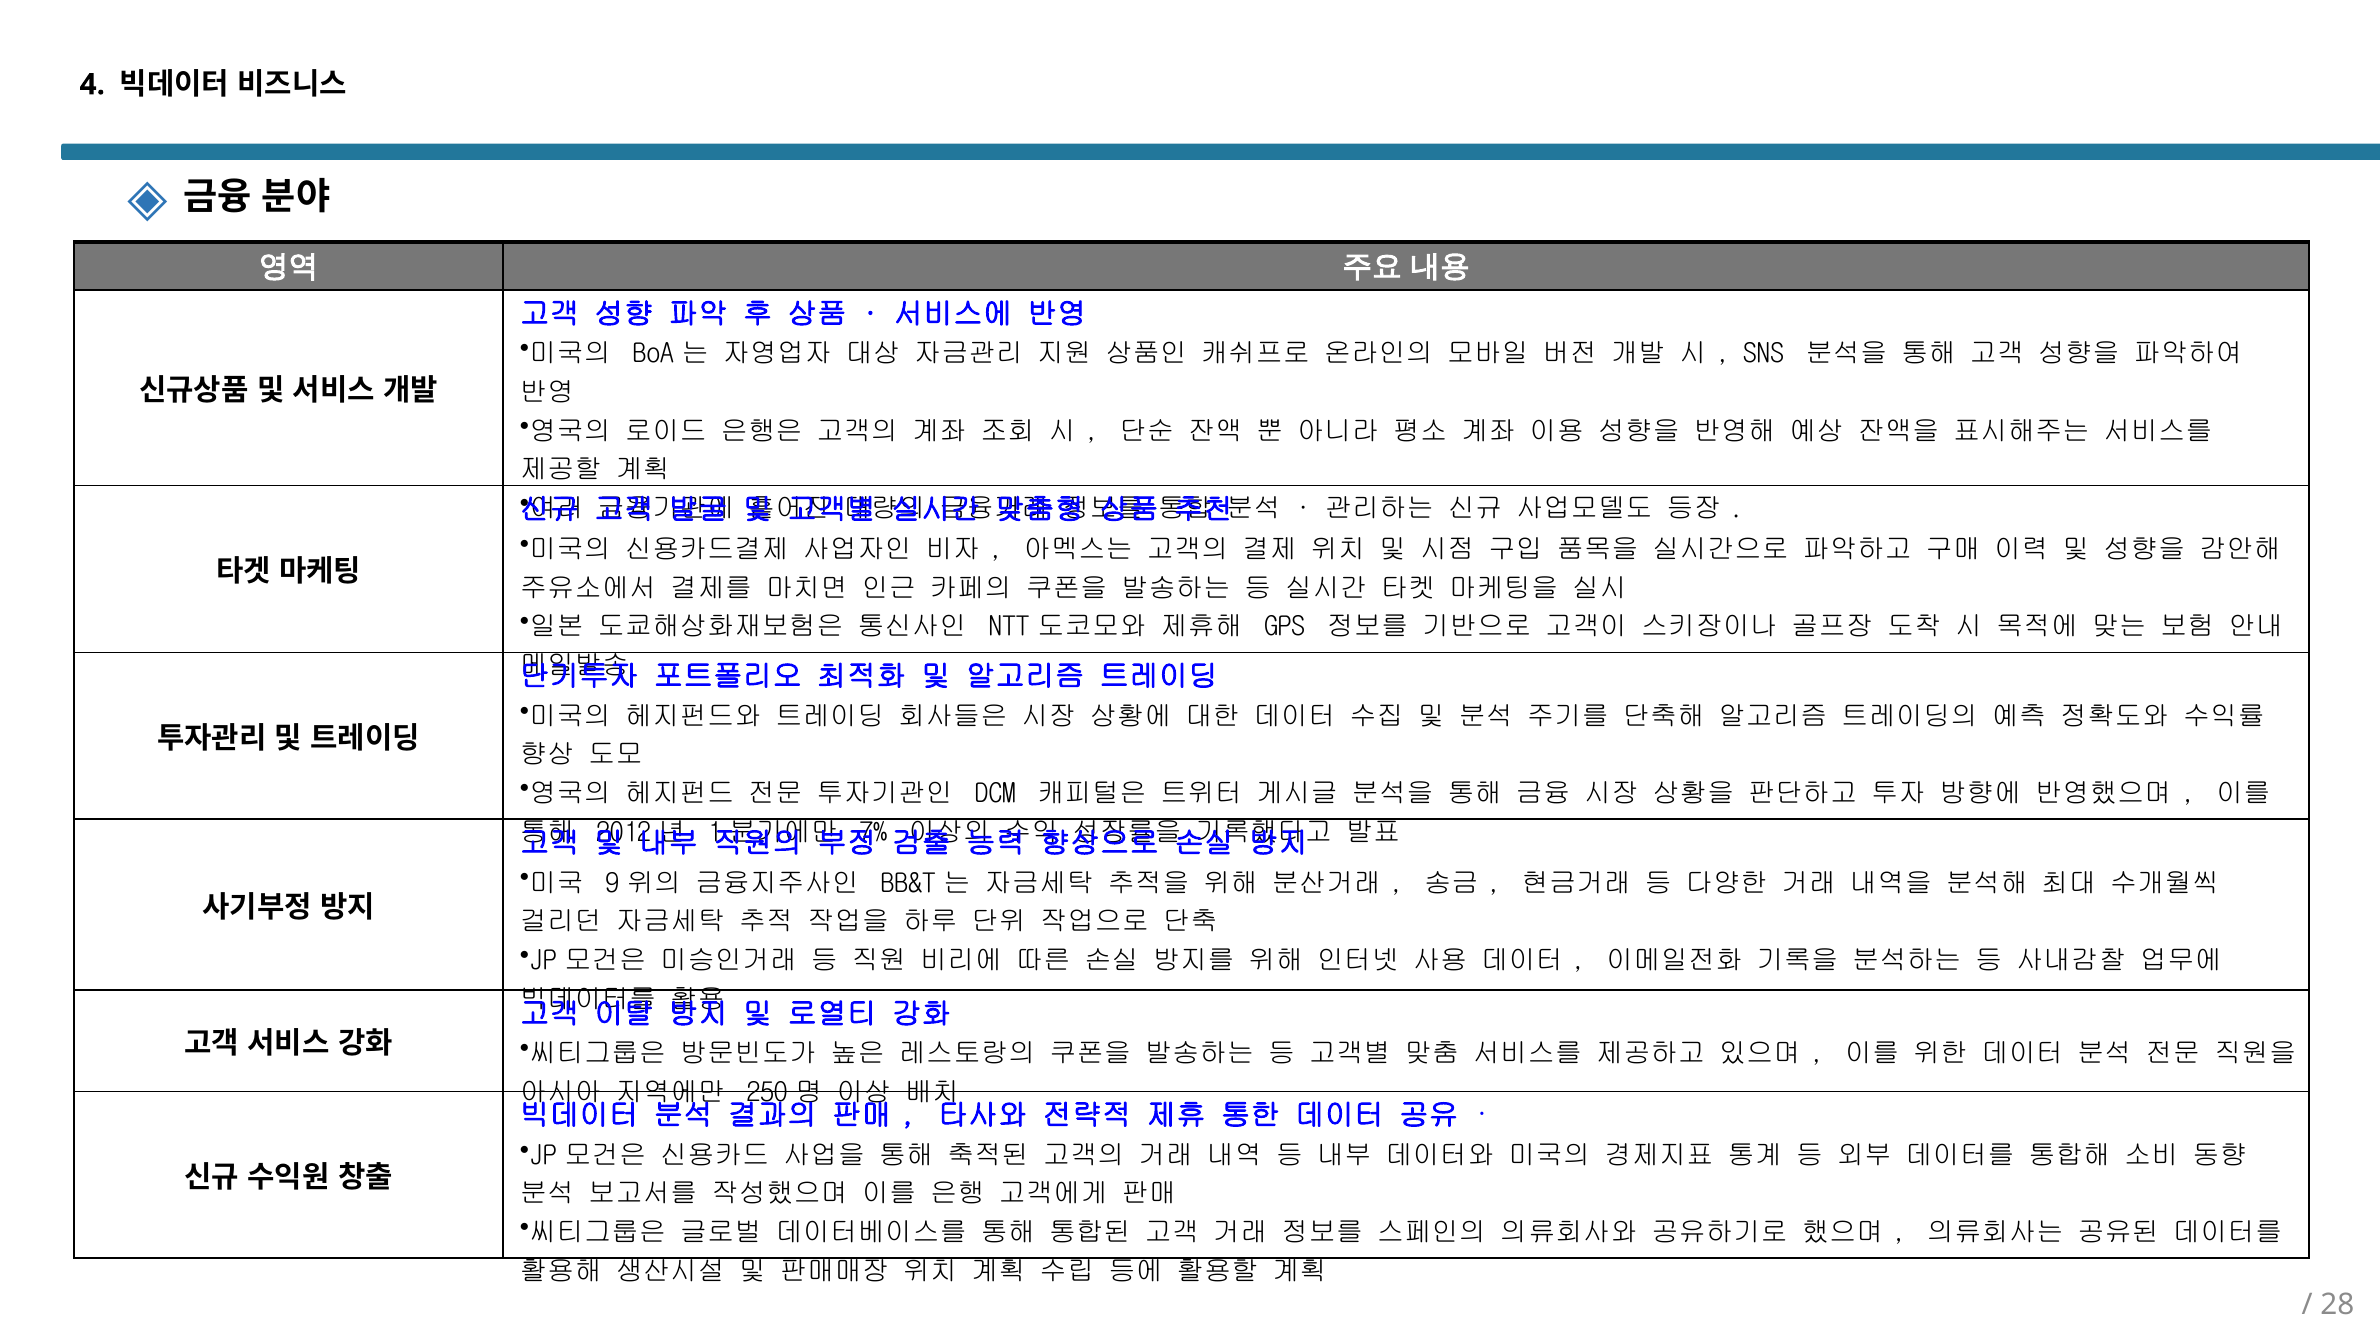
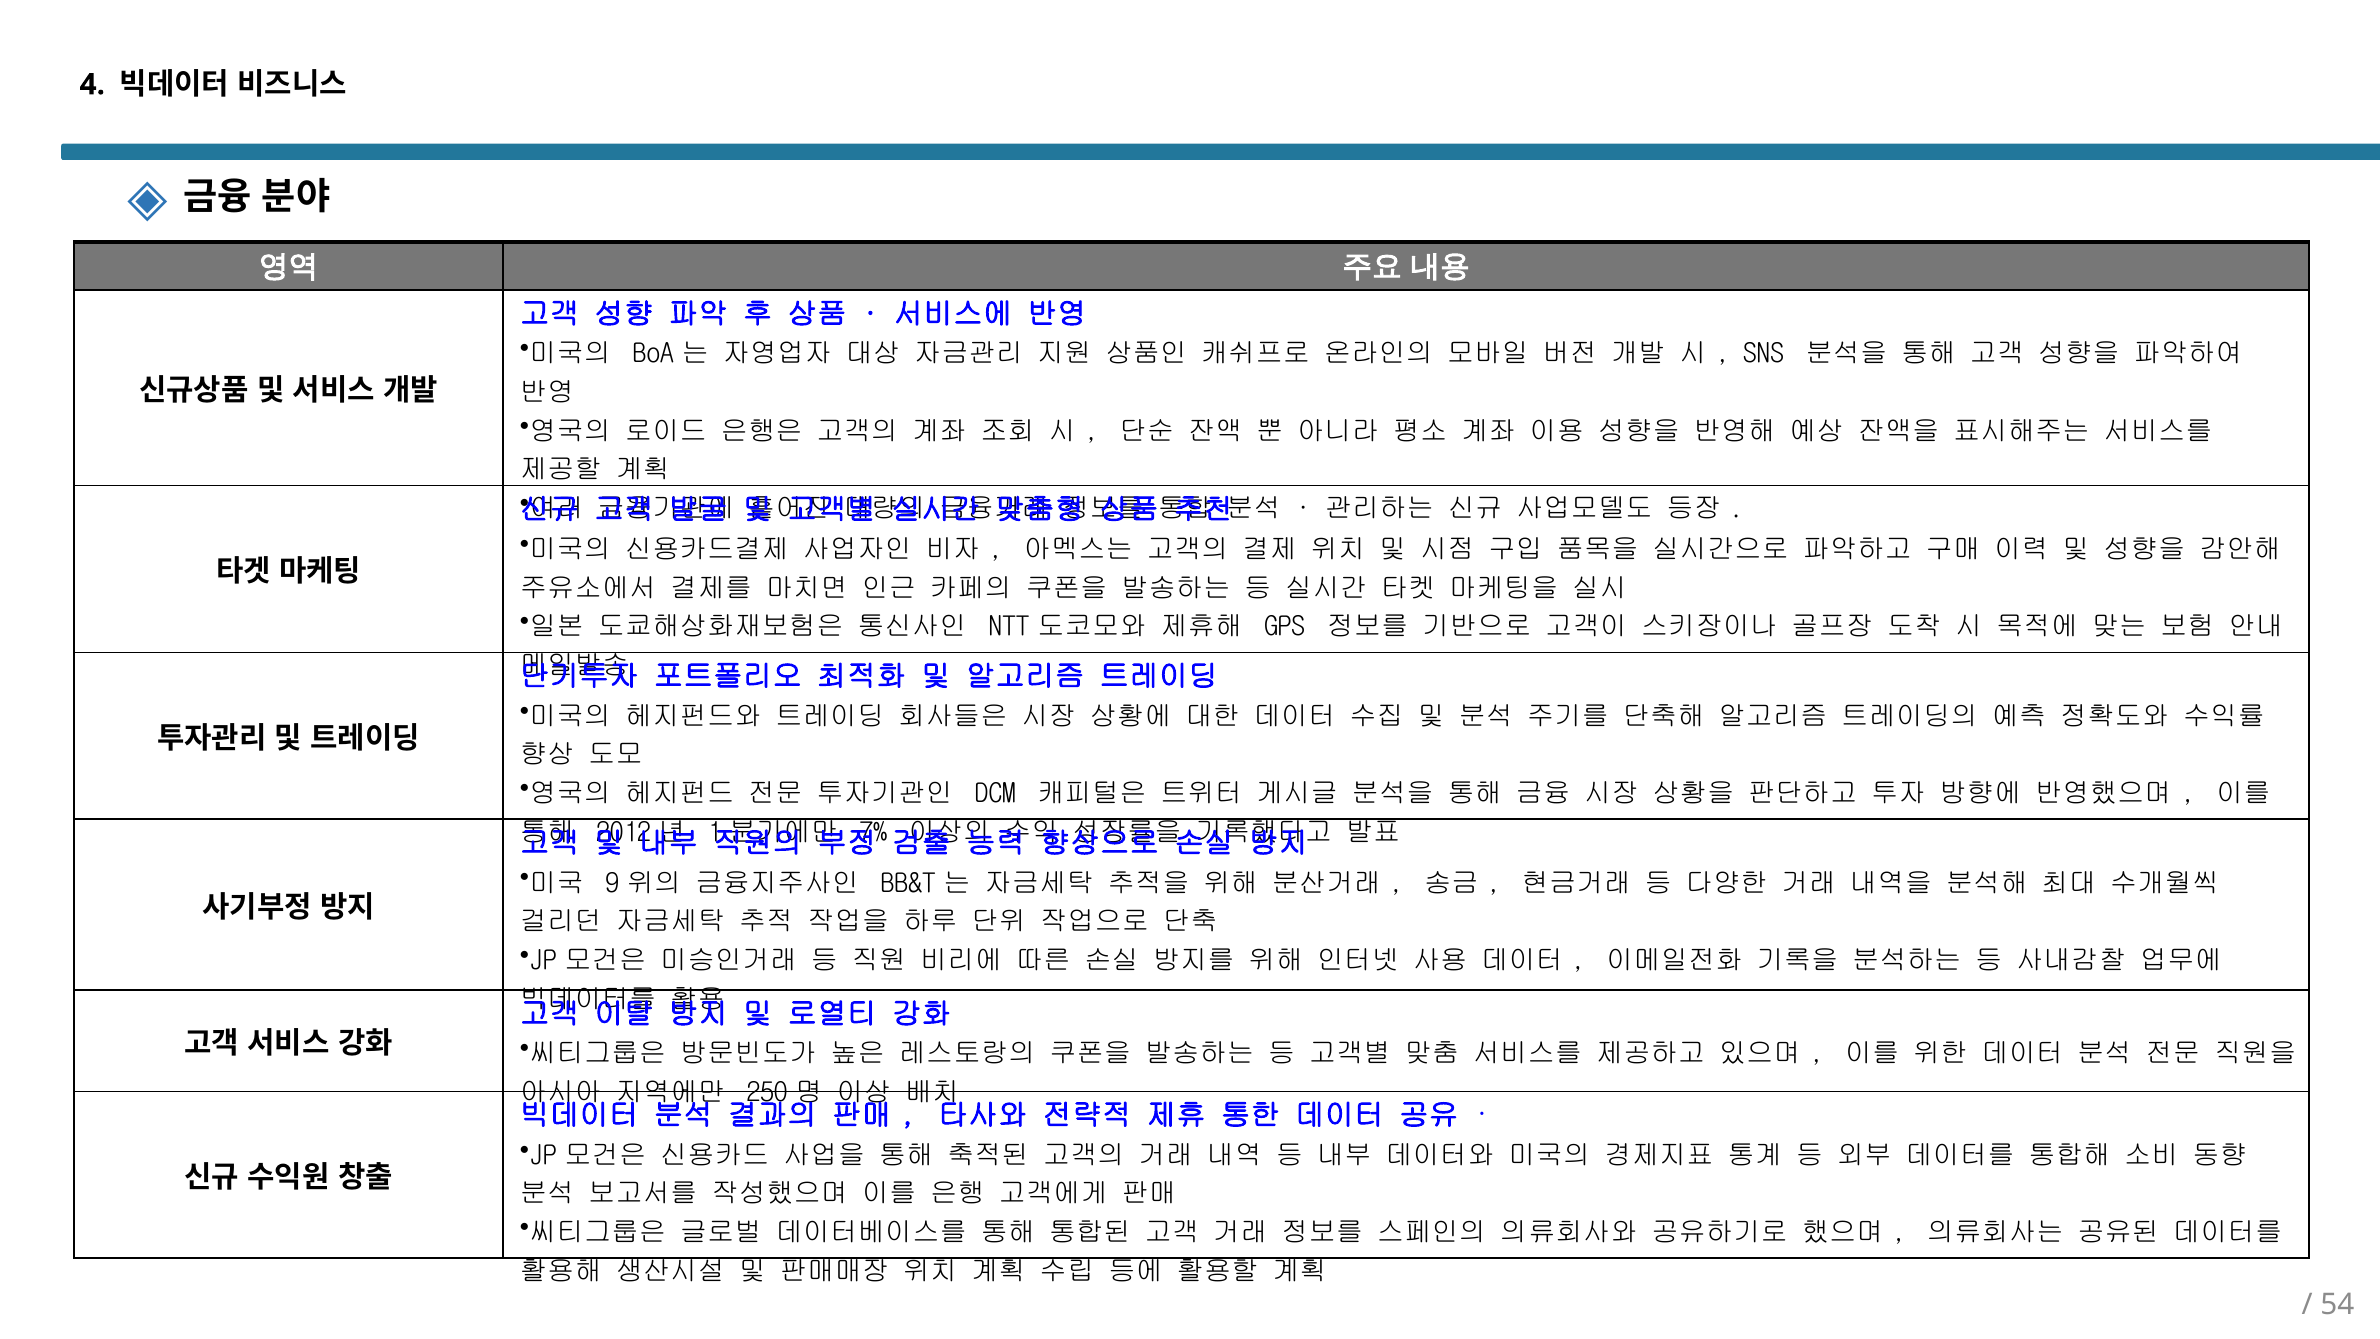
28: 28 -> 54
